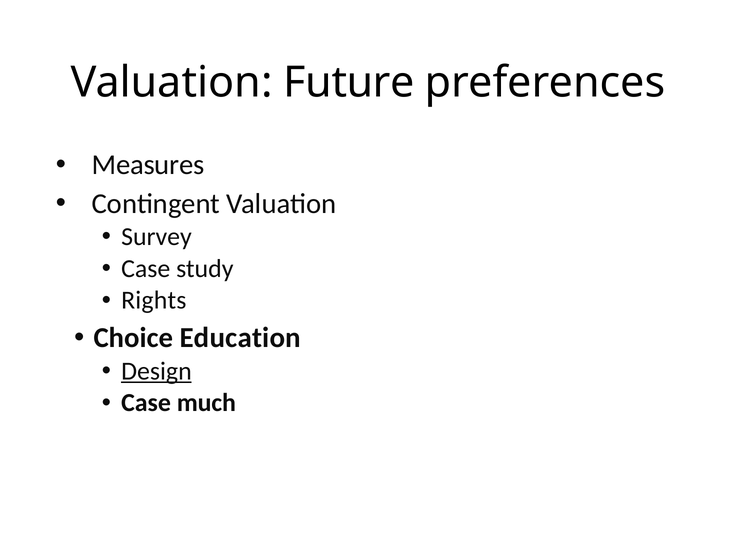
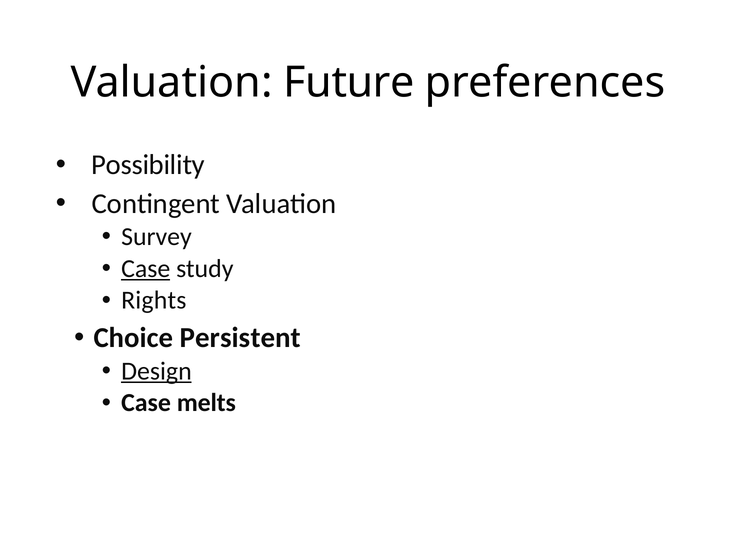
Measures: Measures -> Possibility
Case at (146, 269) underline: none -> present
Education: Education -> Persistent
much: much -> melts
